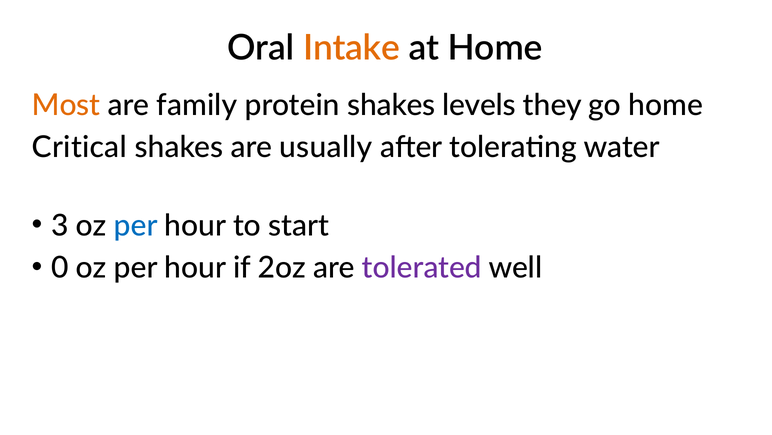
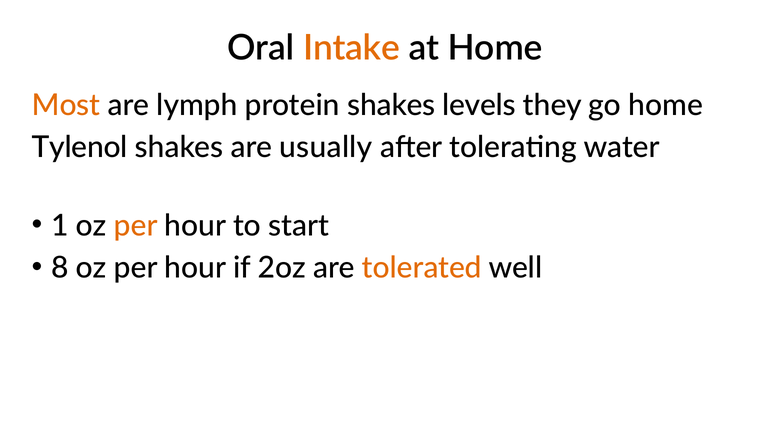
family: family -> lymph
Critical: Critical -> Tylenol
3: 3 -> 1
per at (136, 225) colour: blue -> orange
0: 0 -> 8
tolerated colour: purple -> orange
